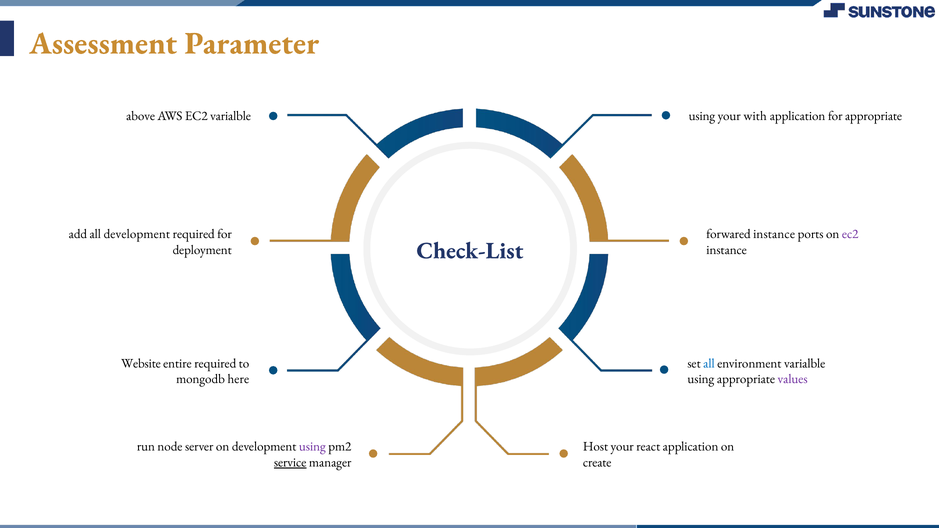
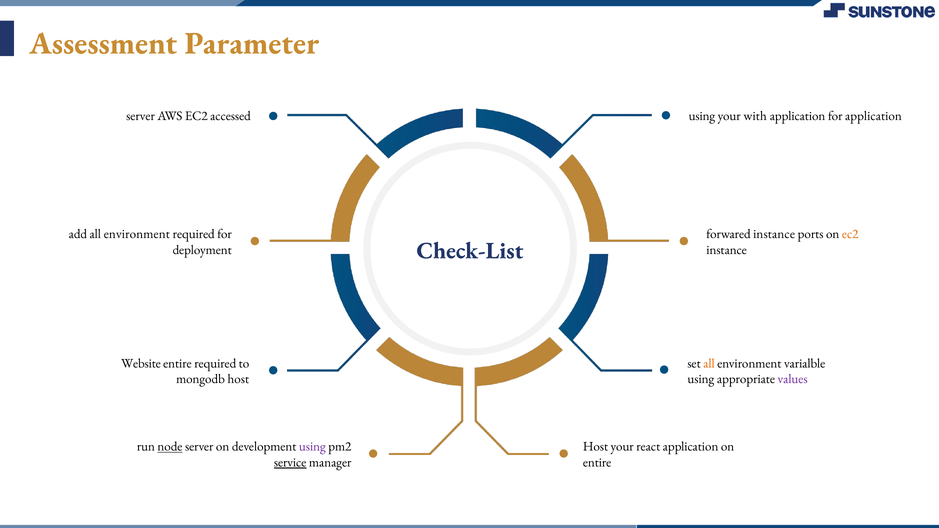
above at (141, 116): above -> server
EC2 varialble: varialble -> accessed
for appropriate: appropriate -> application
add all development: development -> environment
ec2 at (850, 234) colour: purple -> orange
all at (709, 364) colour: blue -> orange
mongodb here: here -> host
node underline: none -> present
create at (597, 462): create -> entire
